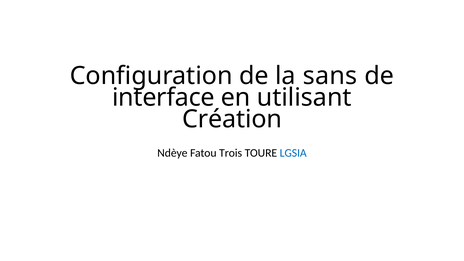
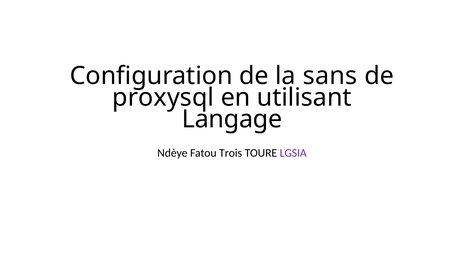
interface: interface -> proxysql
Création: Création -> Langage
LGSIA colour: blue -> purple
